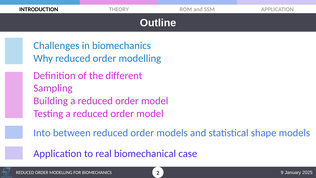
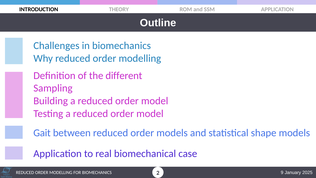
Into: Into -> Gait
